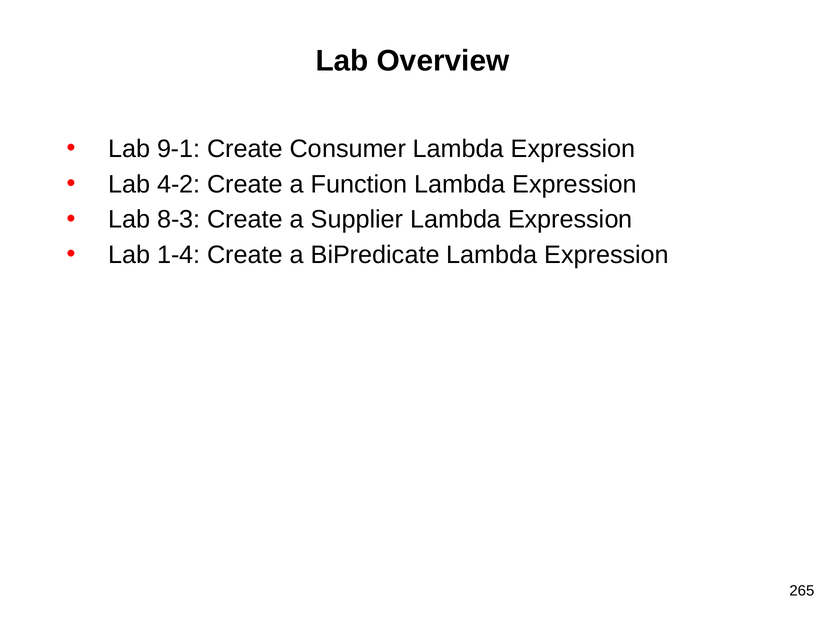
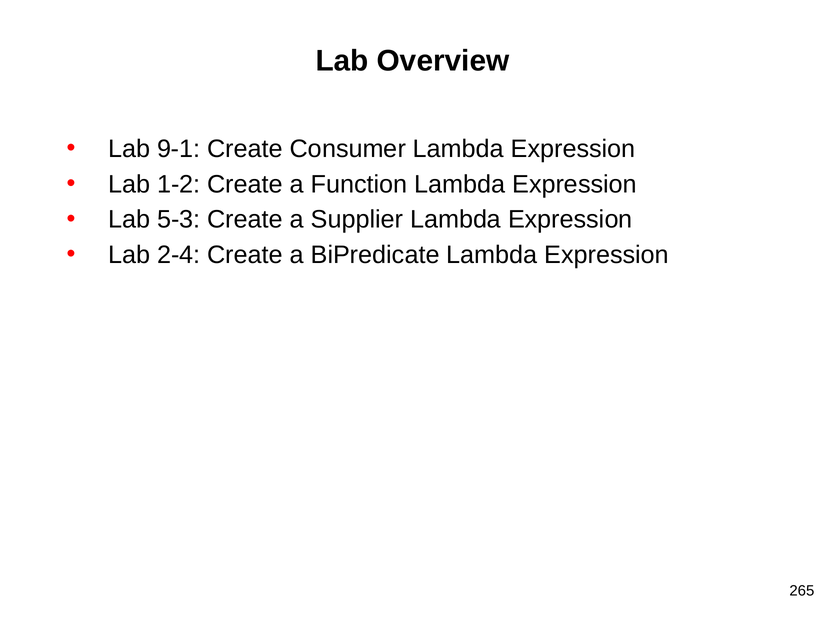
4-2: 4-2 -> 1-2
8-3: 8-3 -> 5-3
1-4: 1-4 -> 2-4
